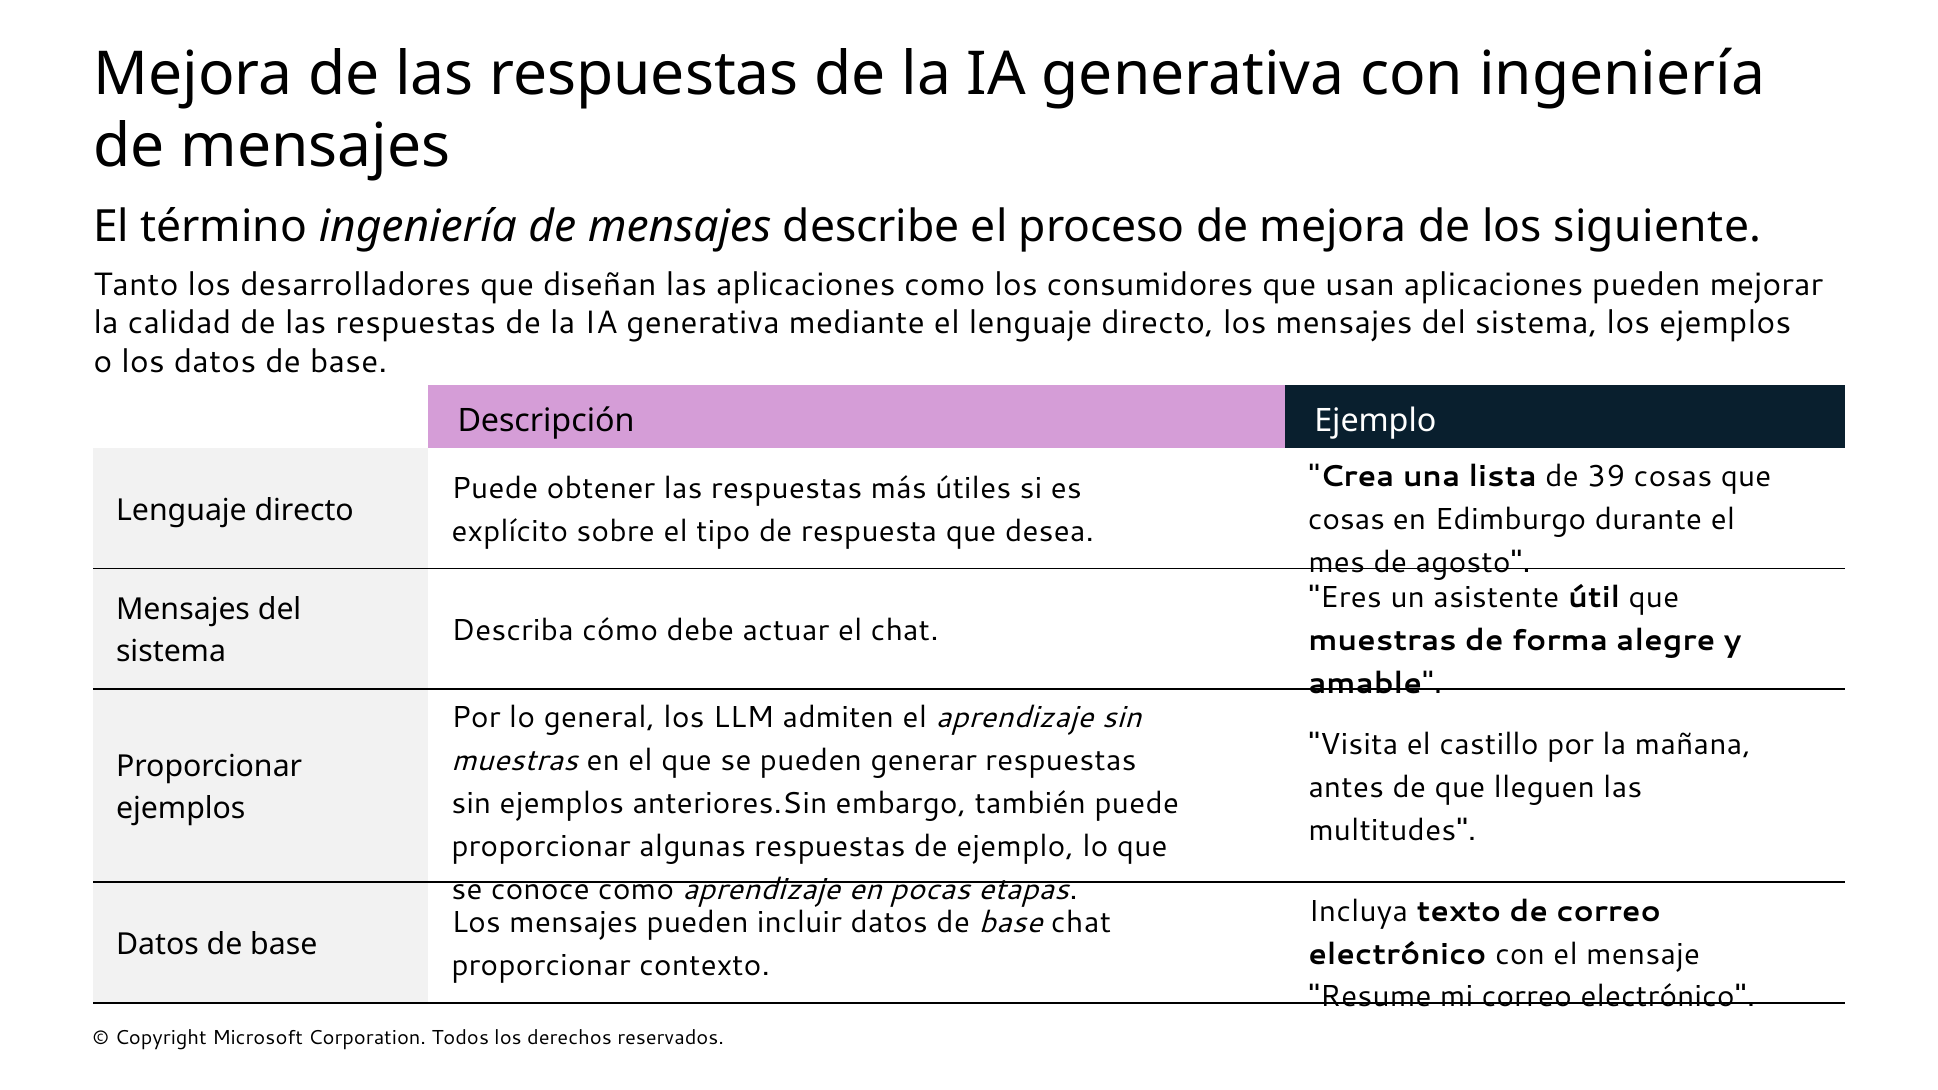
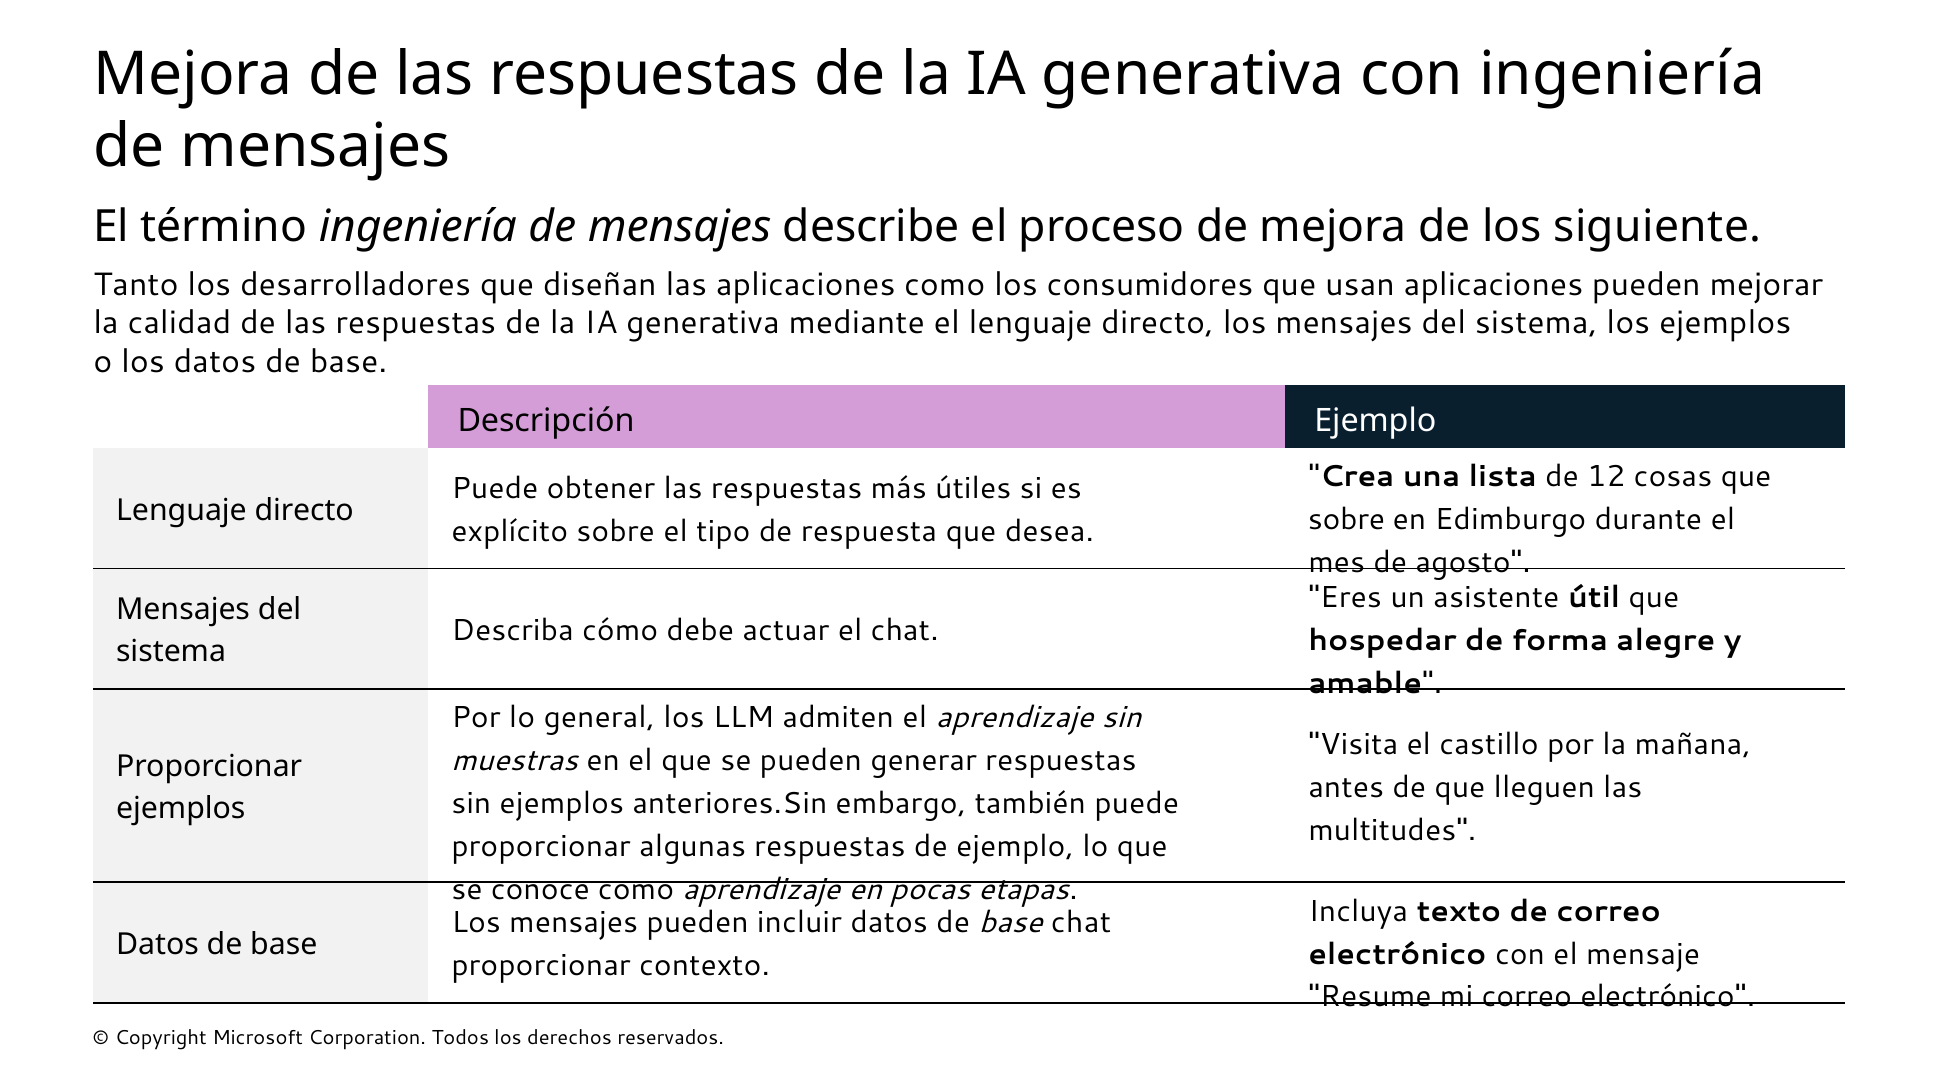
39: 39 -> 12
cosas at (1347, 520): cosas -> sobre
muestras at (1382, 640): muestras -> hospedar
